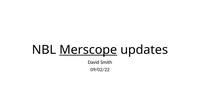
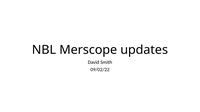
Merscope underline: present -> none
